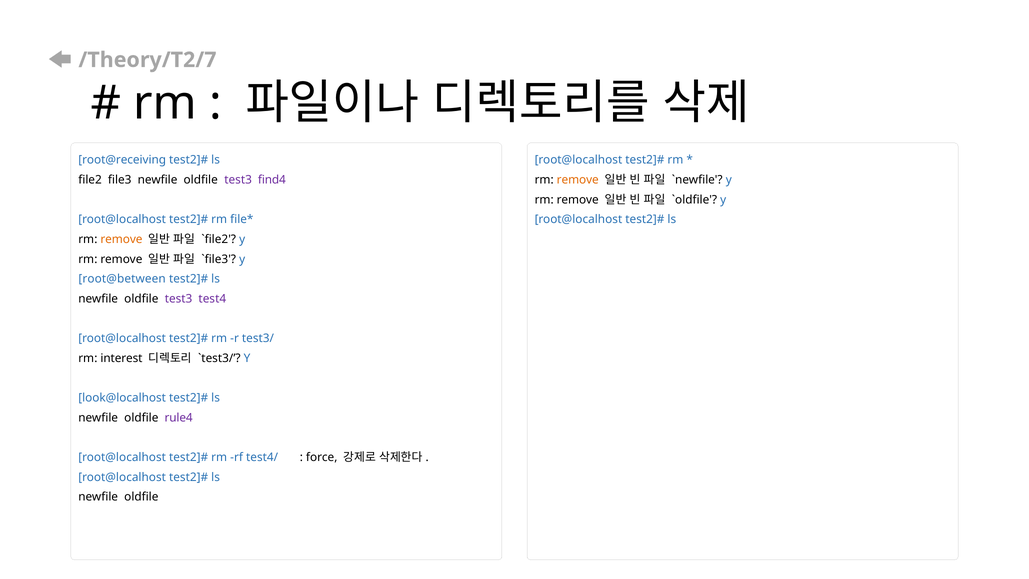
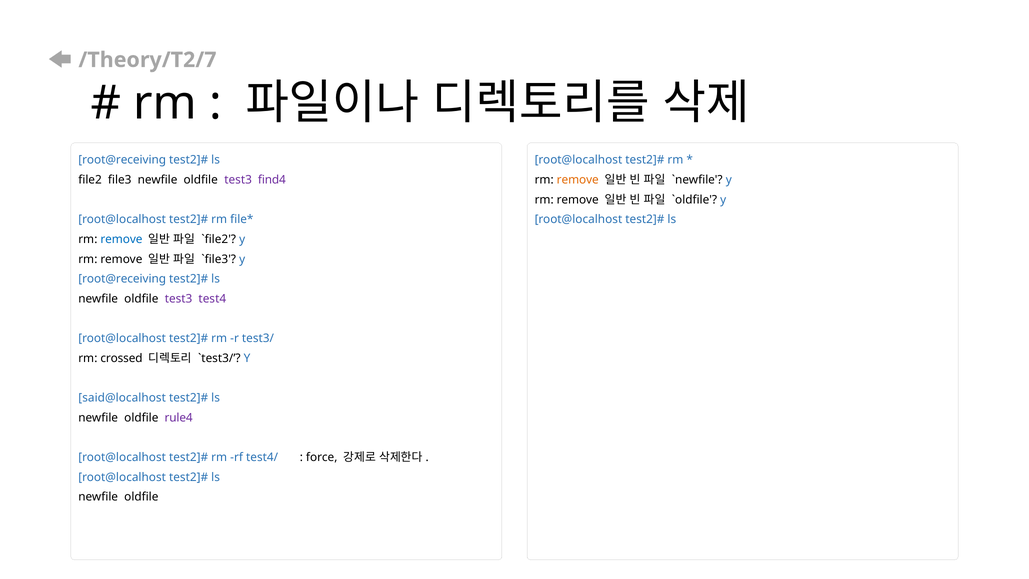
remove at (121, 239) colour: orange -> blue
root@between at (122, 279): root@between -> root@receiving
interest: interest -> crossed
look@localhost: look@localhost -> said@localhost
